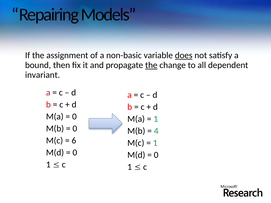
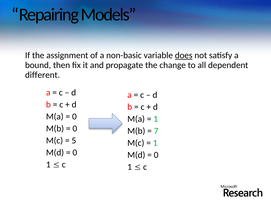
the at (151, 65) underline: present -> none
invariant: invariant -> different
4: 4 -> 7
6: 6 -> 5
